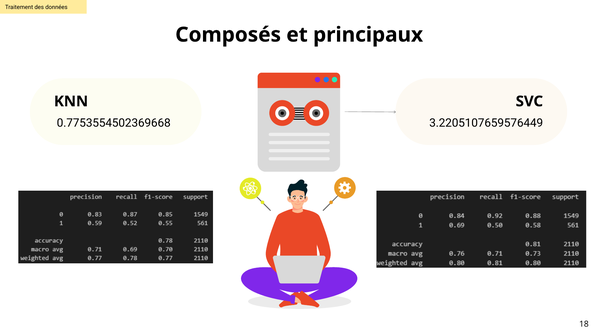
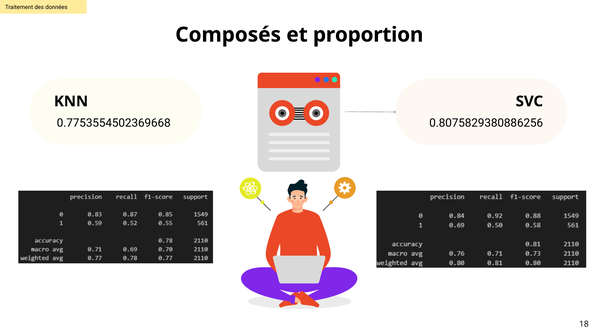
principaux: principaux -> proportion
3.2205107659576449: 3.2205107659576449 -> 0.8075829380886256
